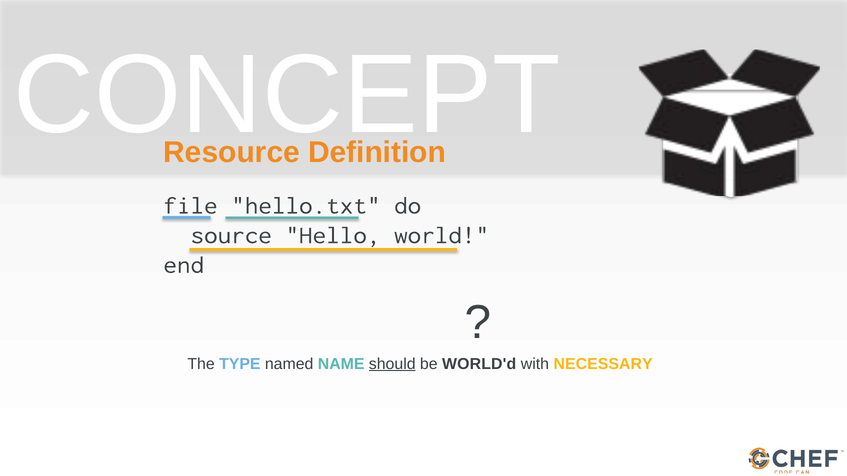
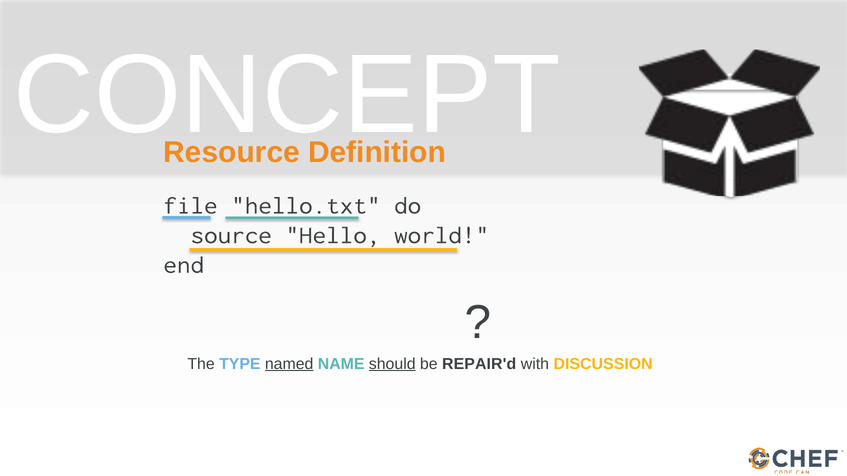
named underline: none -> present
WORLD'd: WORLD'd -> REPAIR'd
NECESSARY: NECESSARY -> DISCUSSION
